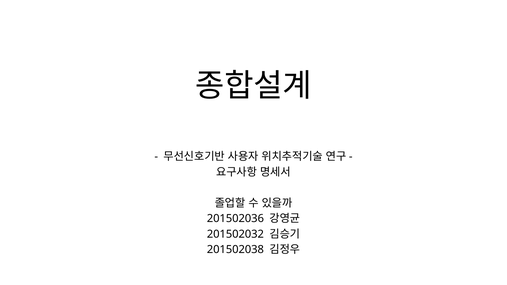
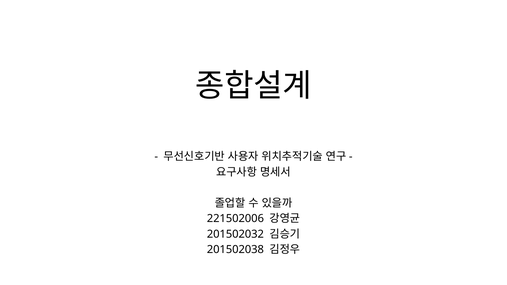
201502036: 201502036 -> 221502006
